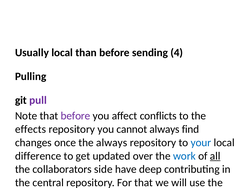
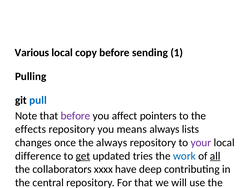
Usually: Usually -> Various
than: than -> copy
4: 4 -> 1
pull at (38, 100) colour: purple -> blue
conflicts: conflicts -> pointers
cannot: cannot -> means
find: find -> lists
your colour: blue -> purple
get underline: none -> present
over: over -> tries
side: side -> xxxx
